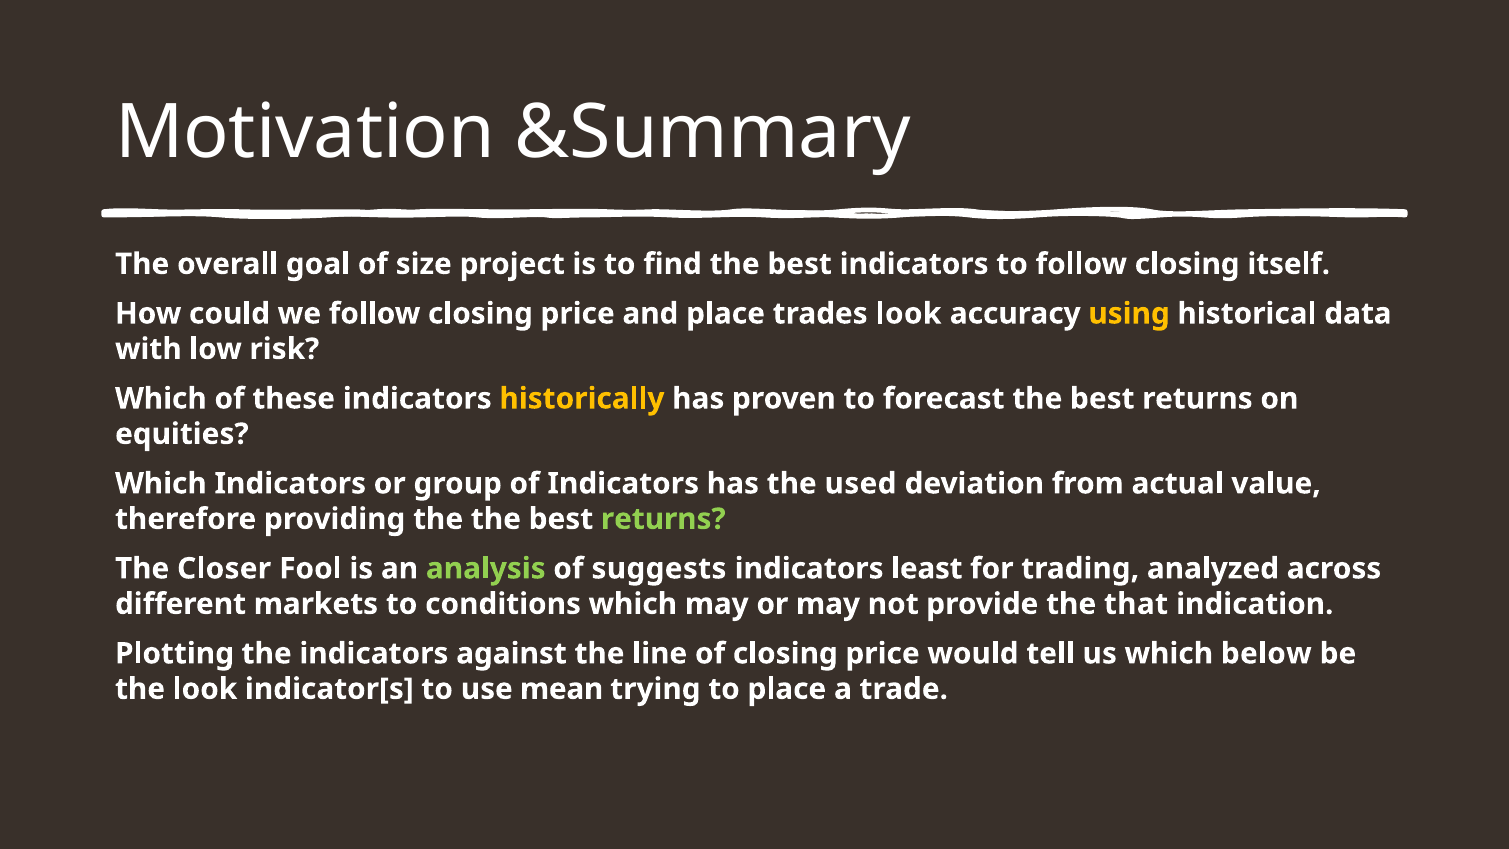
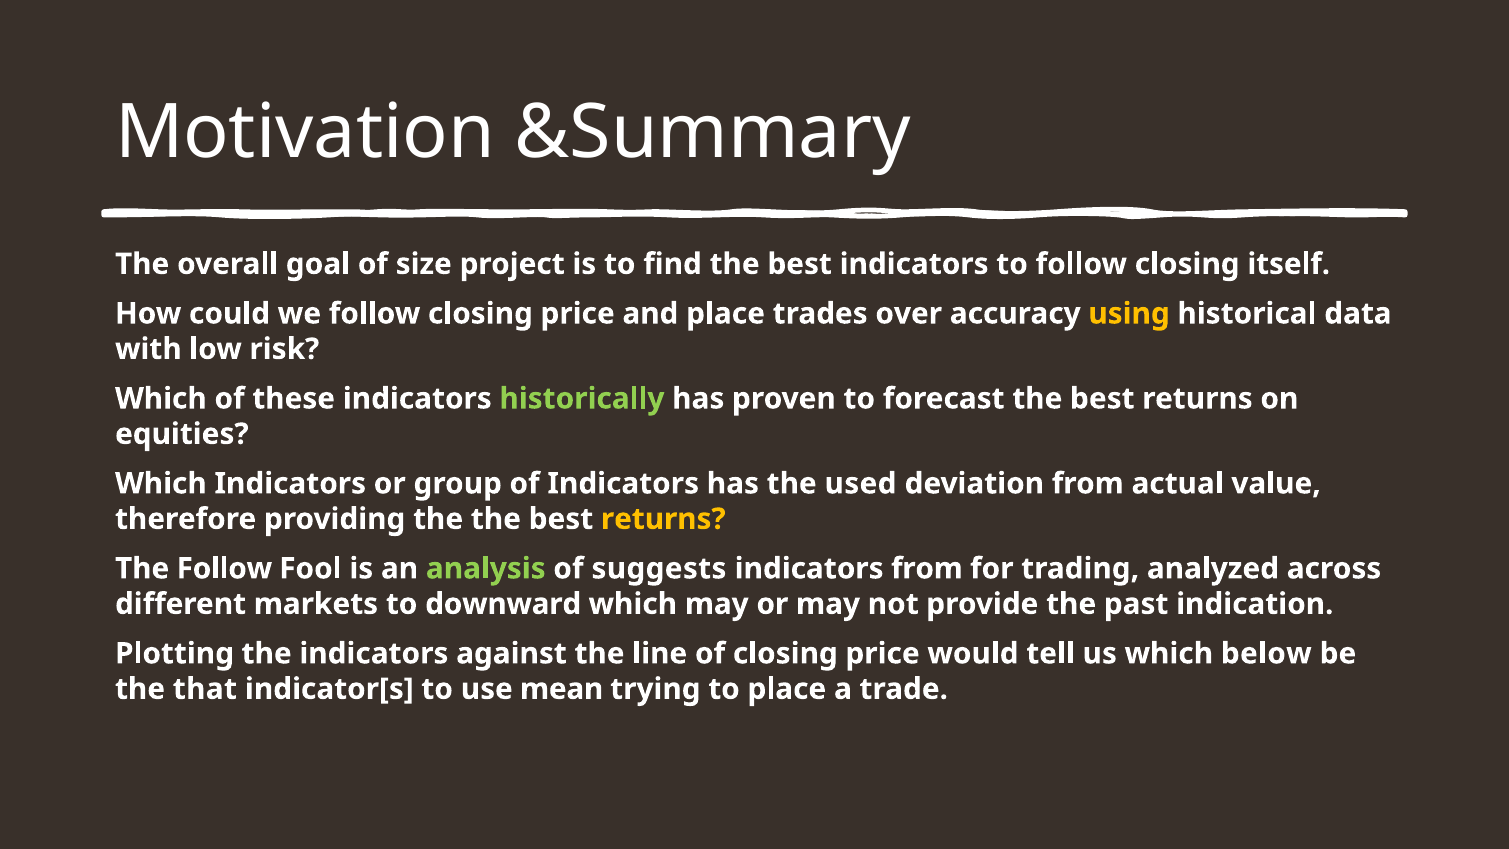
trades look: look -> over
historically colour: yellow -> light green
returns at (663, 519) colour: light green -> yellow
The Closer: Closer -> Follow
indicators least: least -> from
conditions: conditions -> downward
that: that -> past
the look: look -> that
